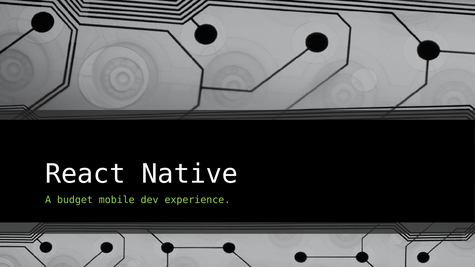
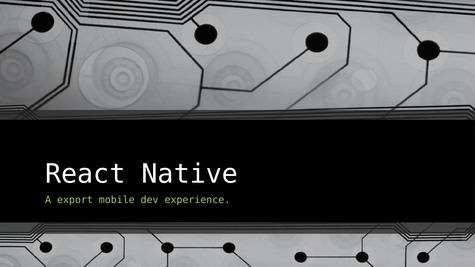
budget: budget -> export
